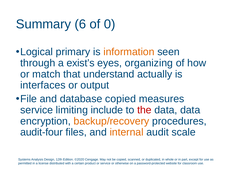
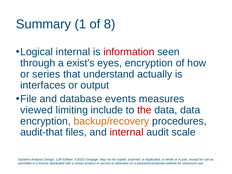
6: 6 -> 1
0: 0 -> 8
Logical primary: primary -> internal
information colour: orange -> red
eyes organizing: organizing -> encryption
match: match -> series
database copied: copied -> events
service at (37, 110): service -> viewed
audit-four: audit-four -> audit-that
internal at (127, 132) colour: orange -> red
